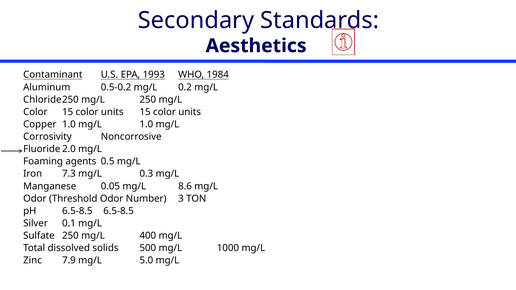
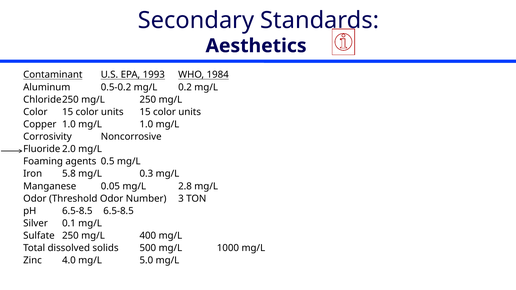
7.3: 7.3 -> 5.8
8.6: 8.6 -> 2.8
7.9: 7.9 -> 4.0
